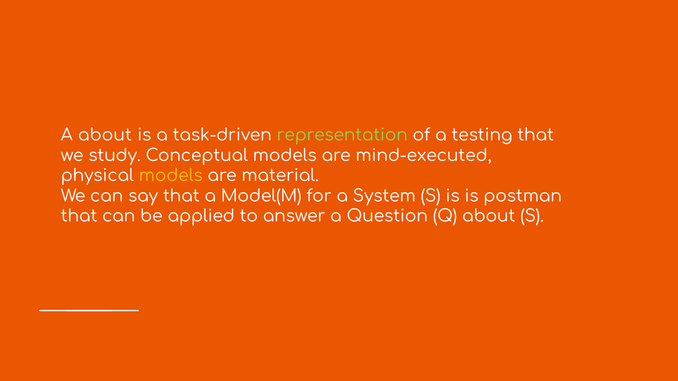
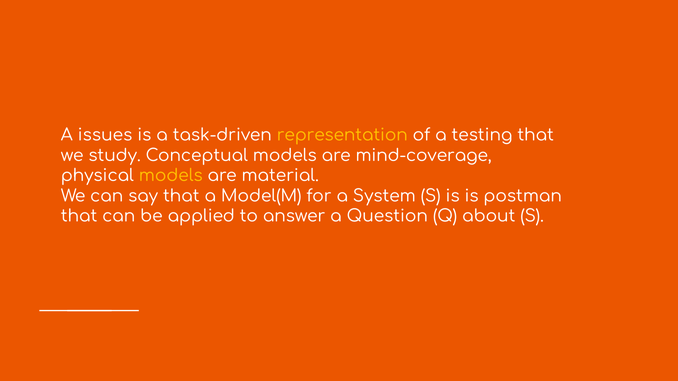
A about: about -> issues
representation colour: light green -> yellow
mind-executed: mind-executed -> mind-coverage
